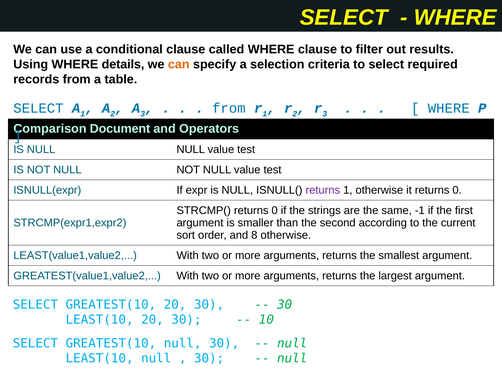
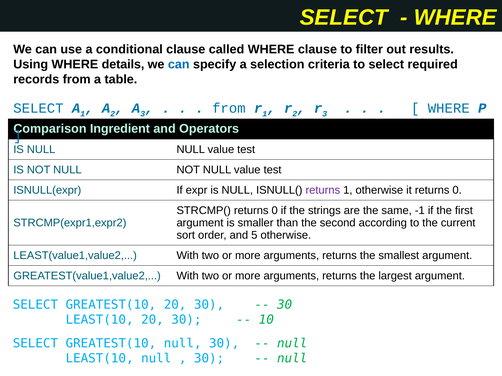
can at (179, 65) colour: orange -> blue
Document: Document -> Ingredient
8: 8 -> 5
